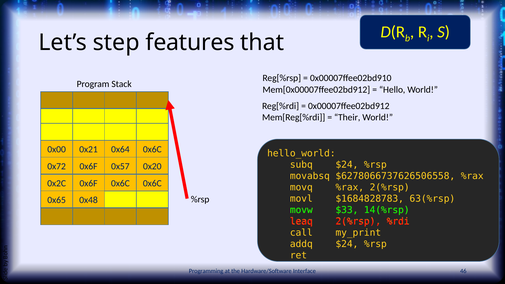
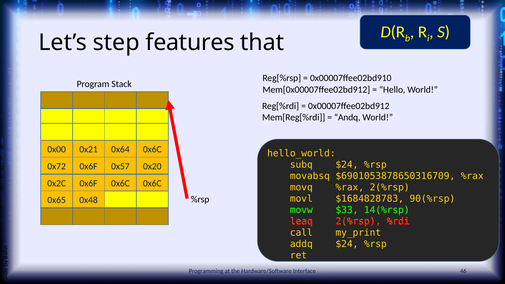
Their: Their -> Andq
$6278066737626506558: $6278066737626506558 -> $6901053878650316709
63(%rsp: 63(%rsp -> 90(%rsp
